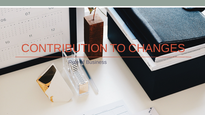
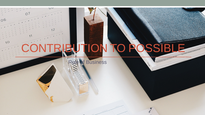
CHANGES: CHANGES -> POSSIBLE
